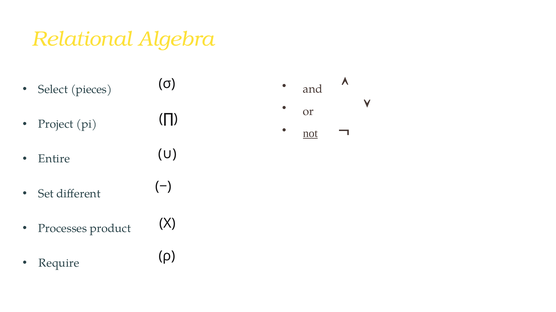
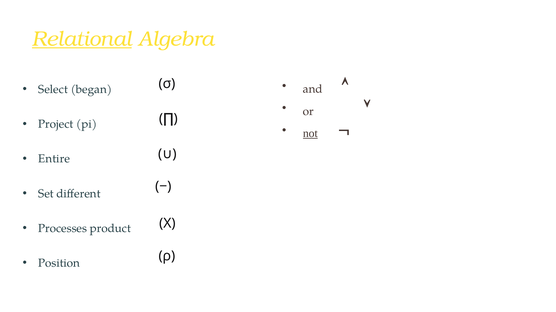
Relational underline: none -> present
pieces: pieces -> began
Require: Require -> Position
